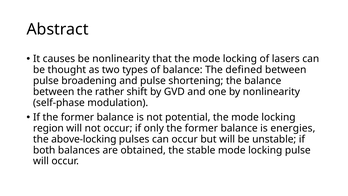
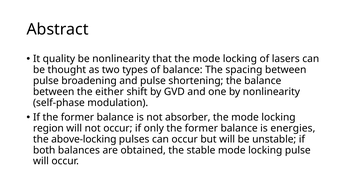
causes: causes -> quality
defined: defined -> spacing
rather: rather -> either
potential: potential -> absorber
